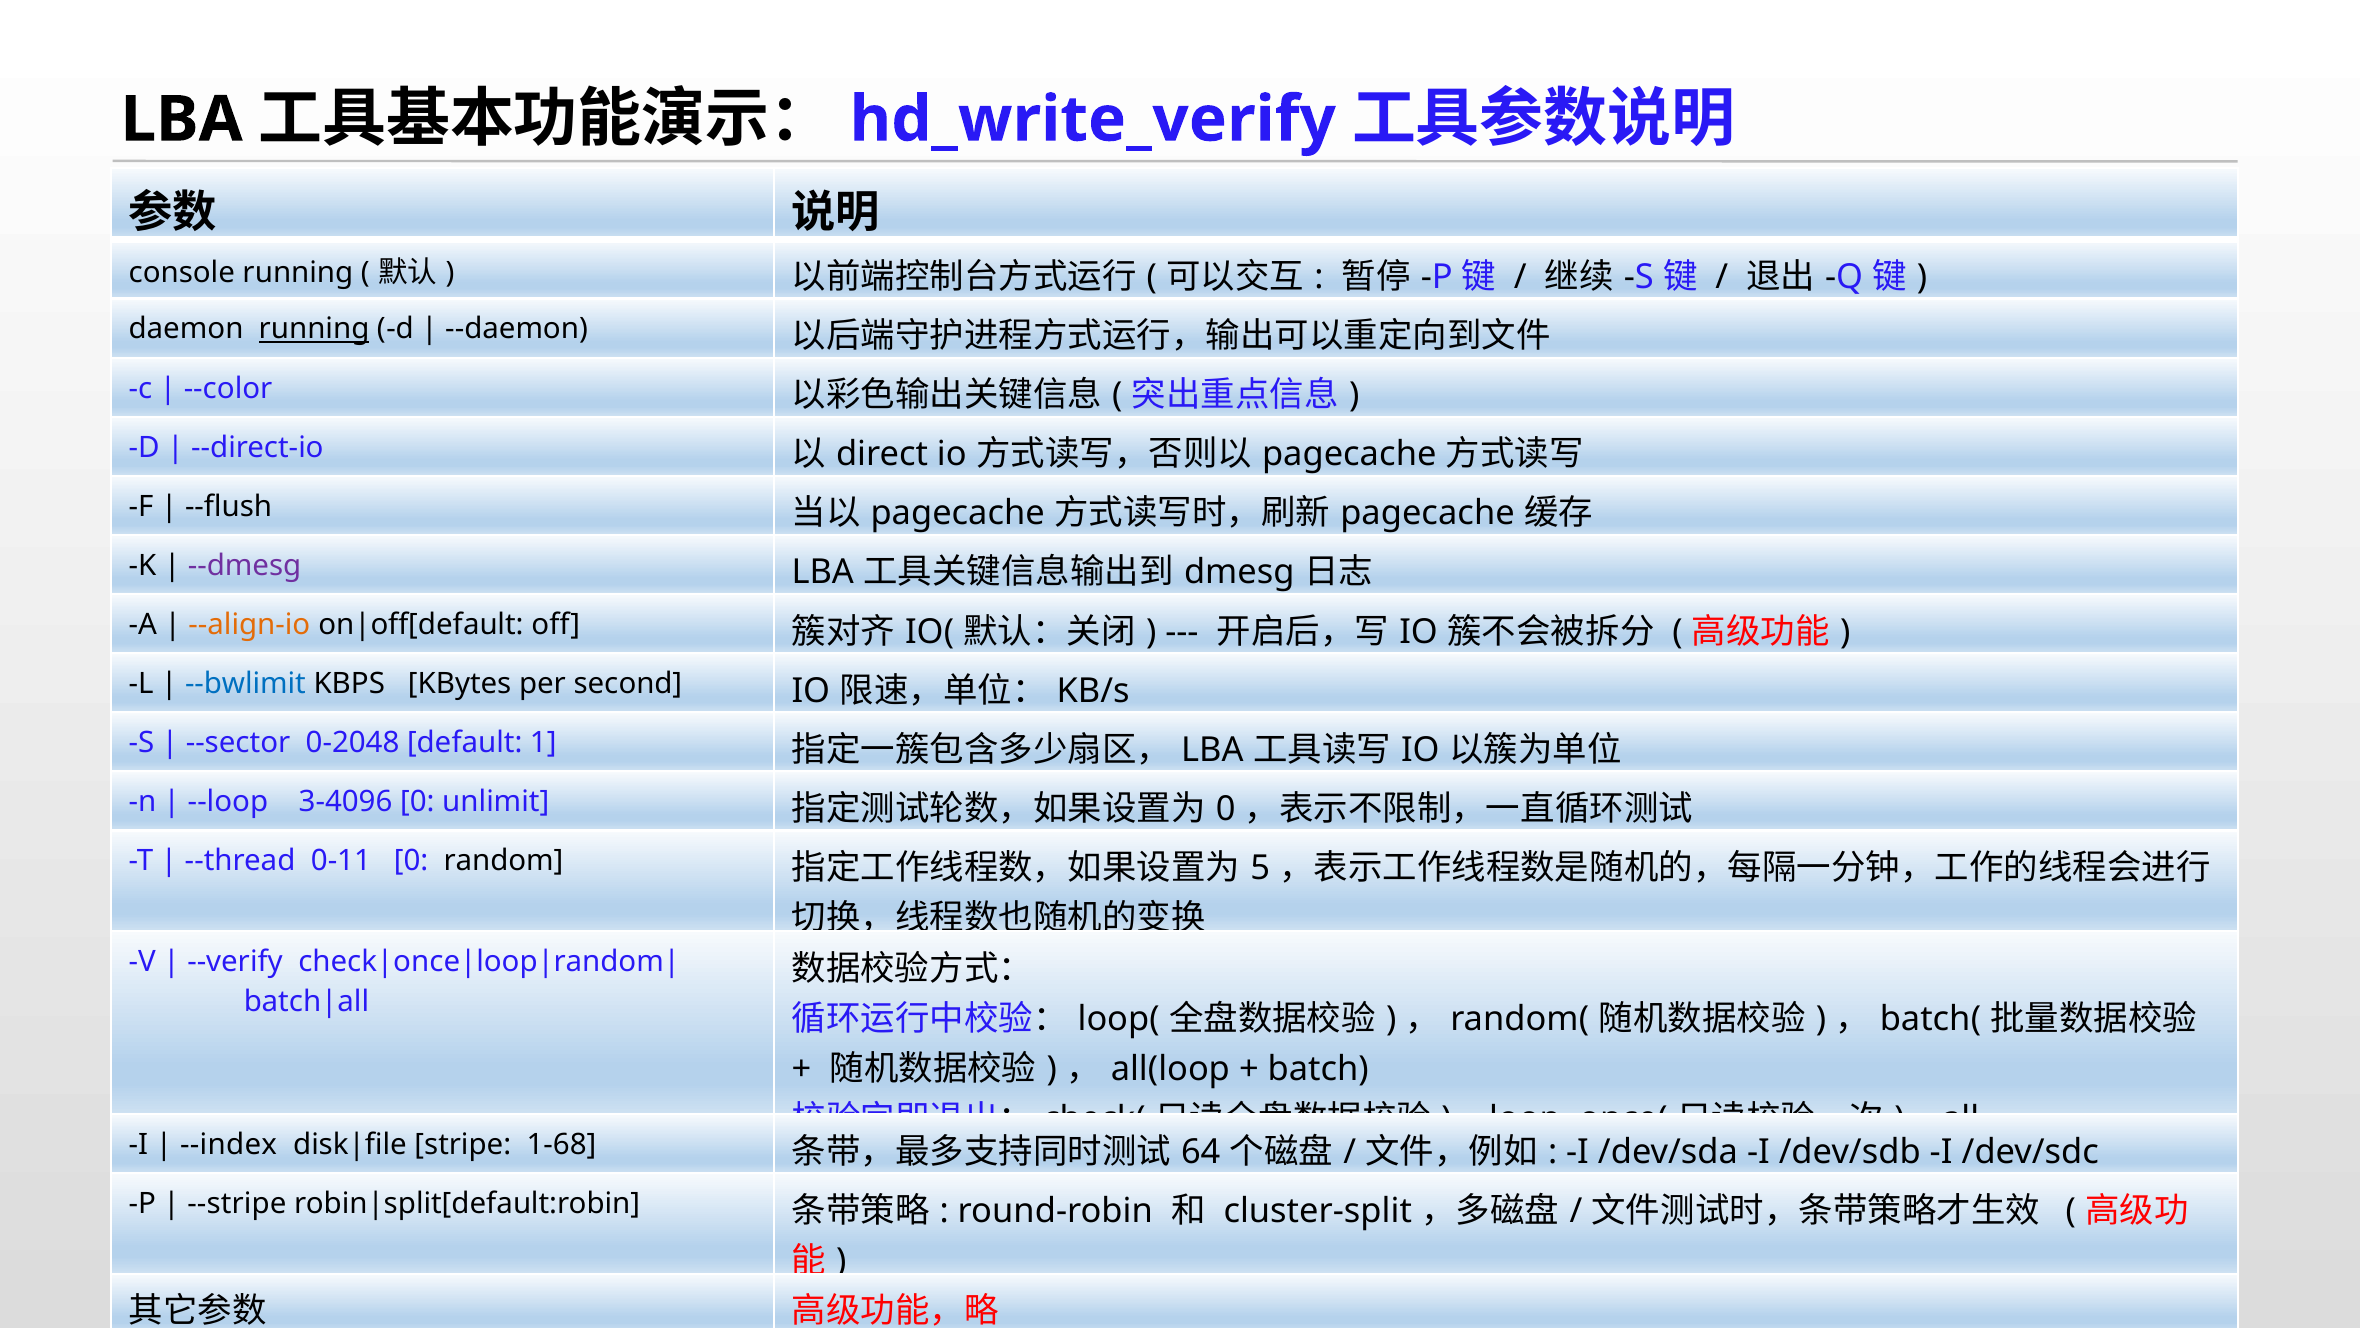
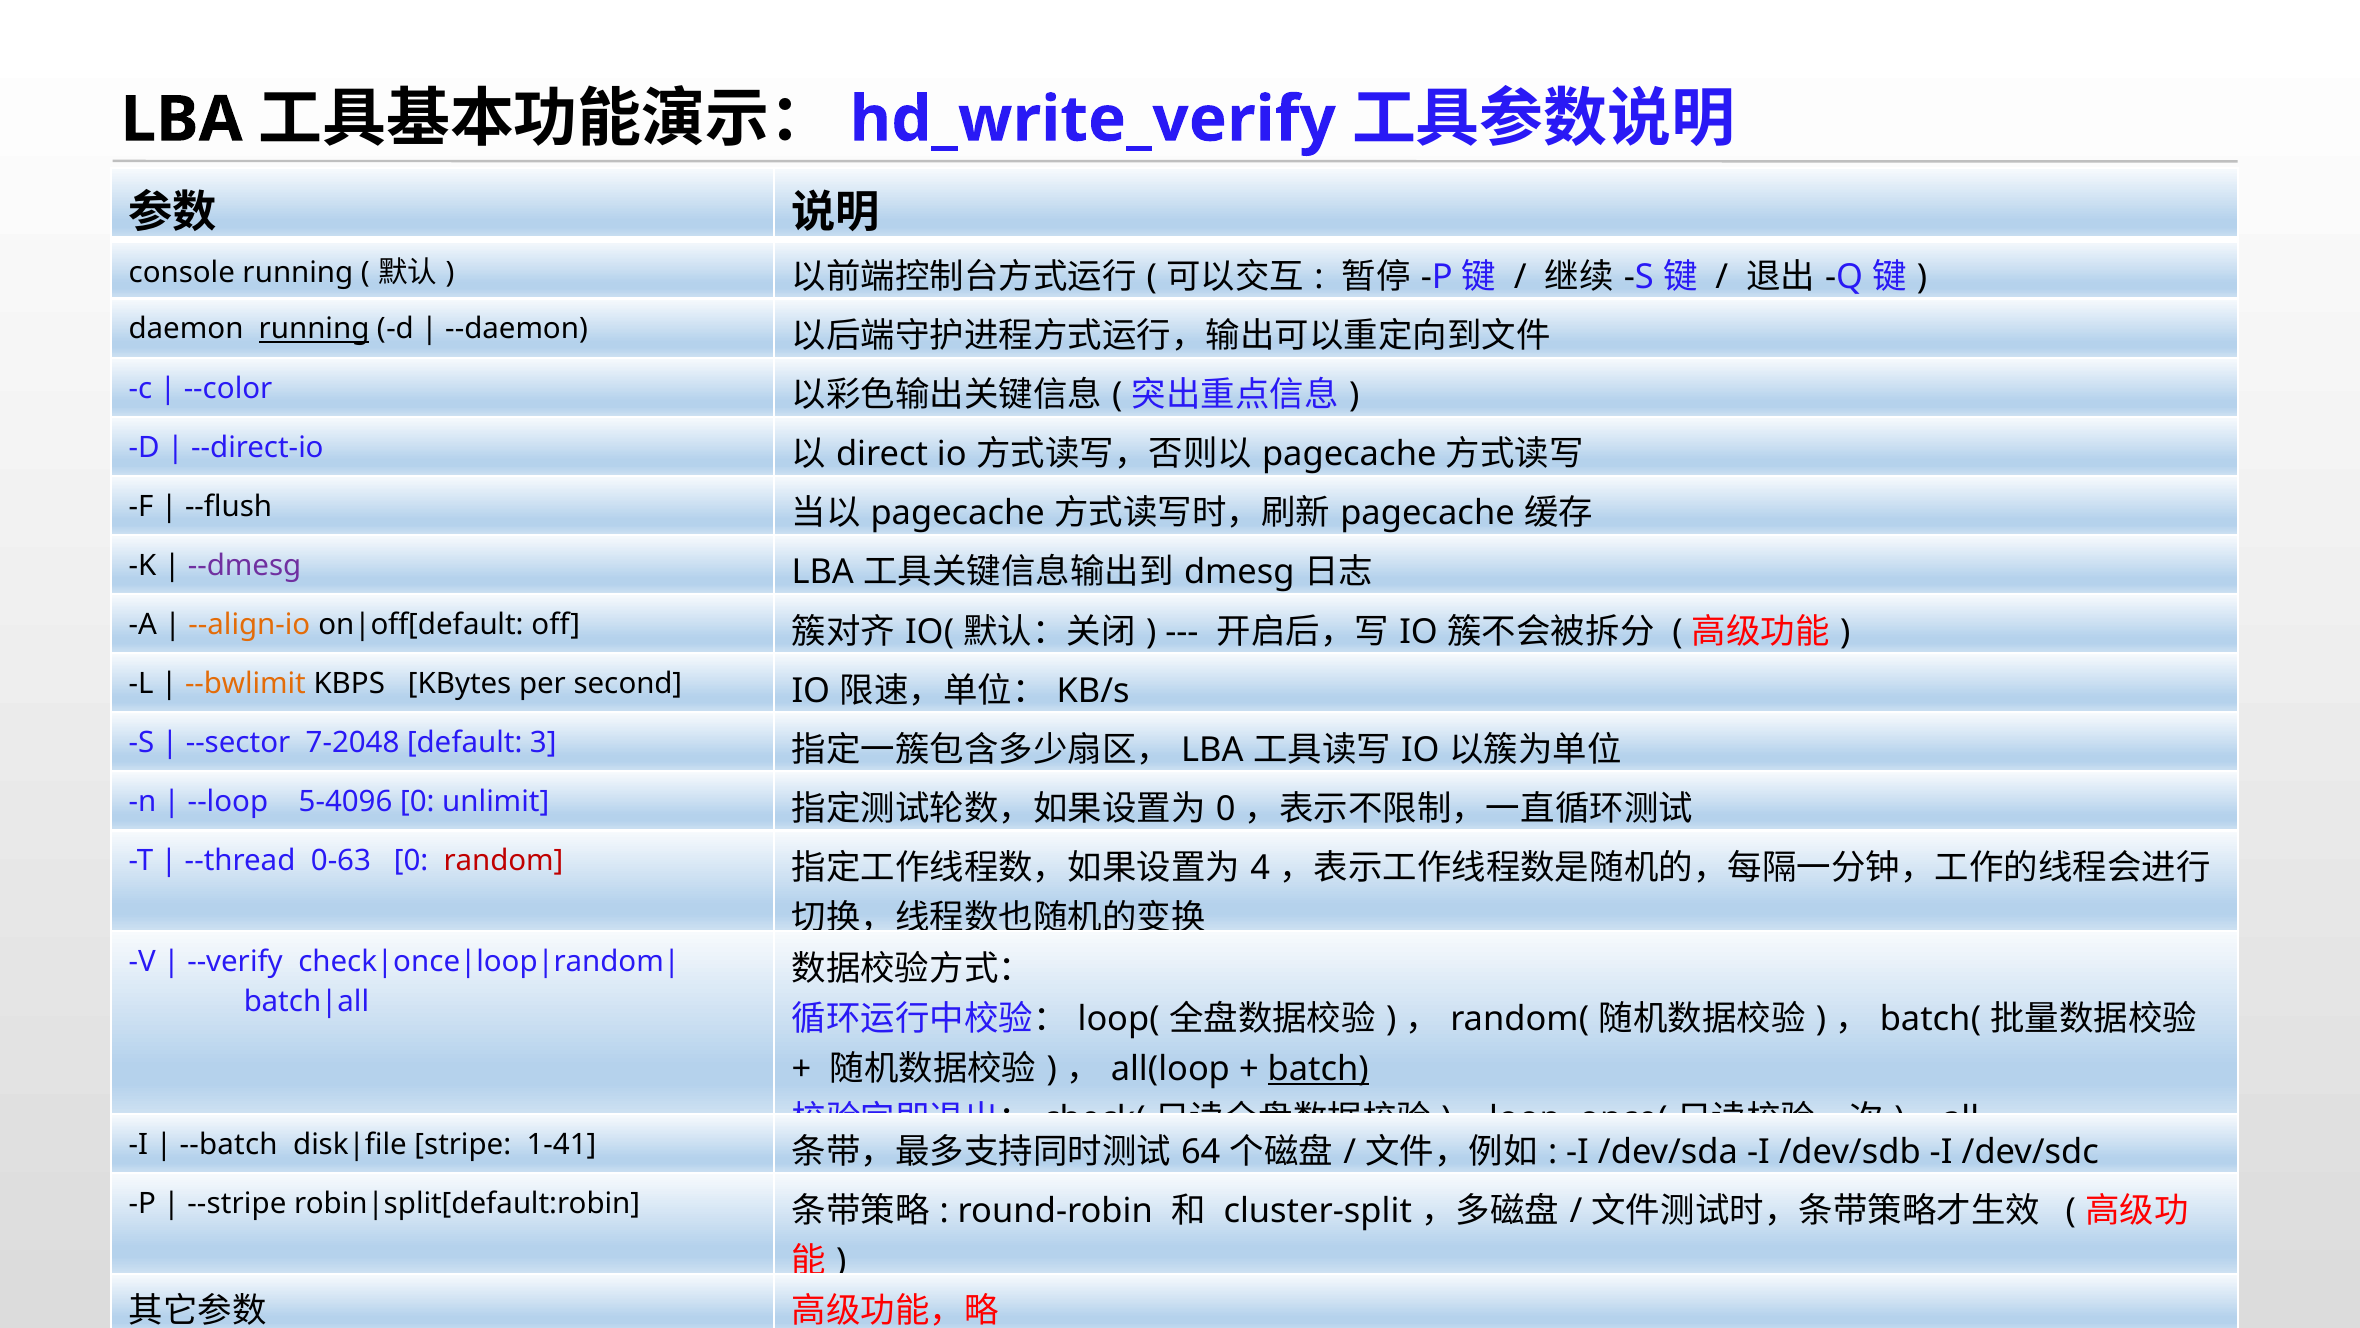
--bwlimit colour: blue -> orange
0-2048: 0-2048 -> 7-2048
1: 1 -> 3
3-4096: 3-4096 -> 5-4096
0-11: 0-11 -> 0-63
random colour: black -> red
5: 5 -> 4
batch underline: none -> present
--index: --index -> --batch
1-68: 1-68 -> 1-41
